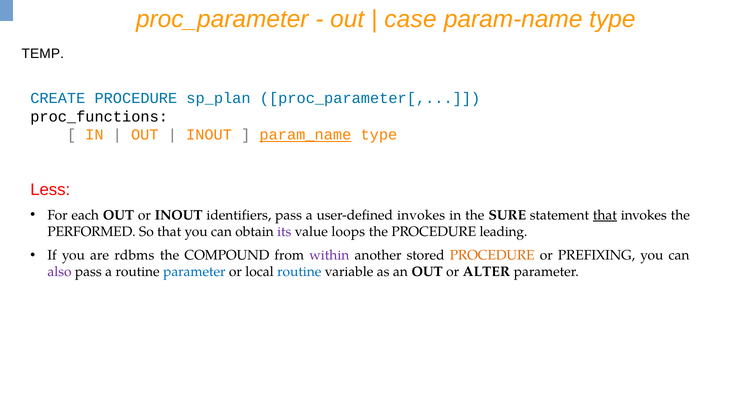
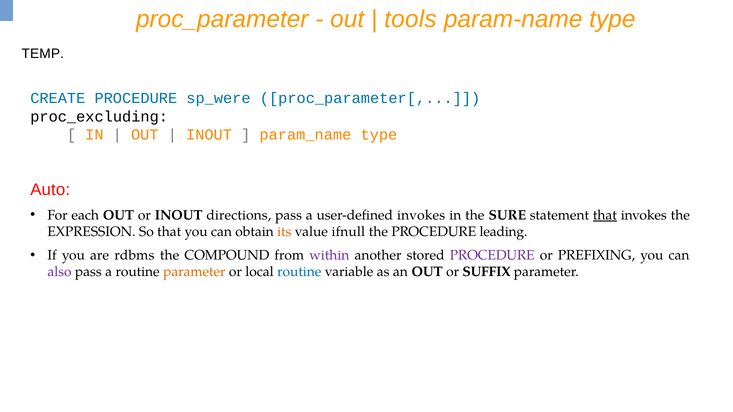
case: case -> tools
sp_plan: sp_plan -> sp_were
proc_functions: proc_functions -> proc_excluding
param_name underline: present -> none
Less: Less -> Auto
identifiers: identifiers -> directions
PERFORMED: PERFORMED -> EXPRESSION
its colour: purple -> orange
loops: loops -> ifnull
PROCEDURE at (492, 256) colour: orange -> purple
parameter at (194, 272) colour: blue -> orange
ALTER: ALTER -> SUFFIX
